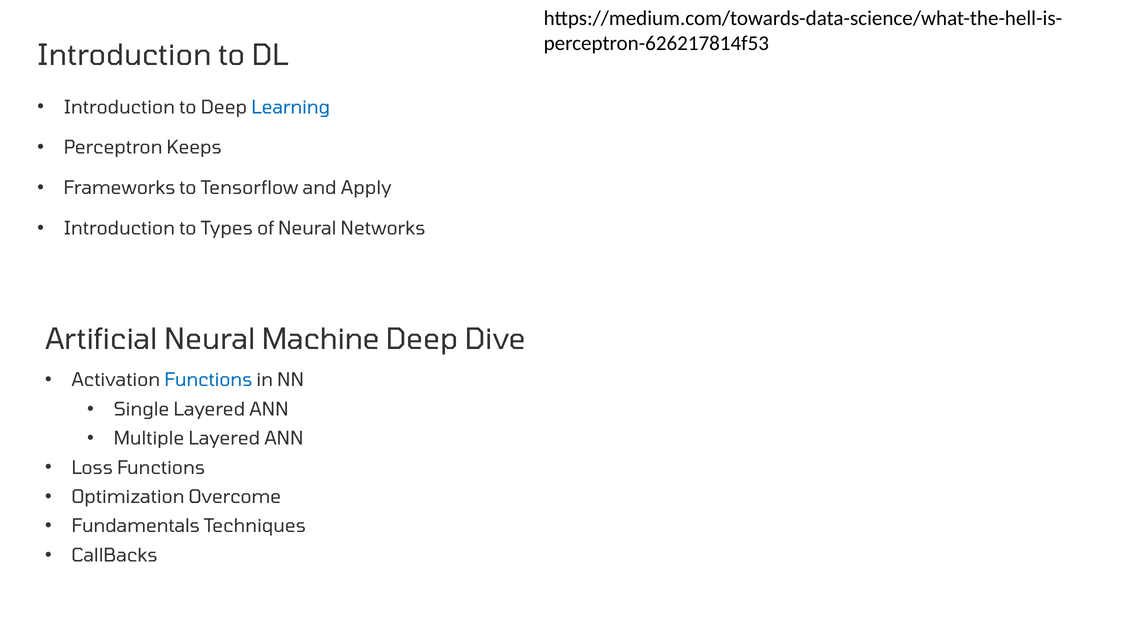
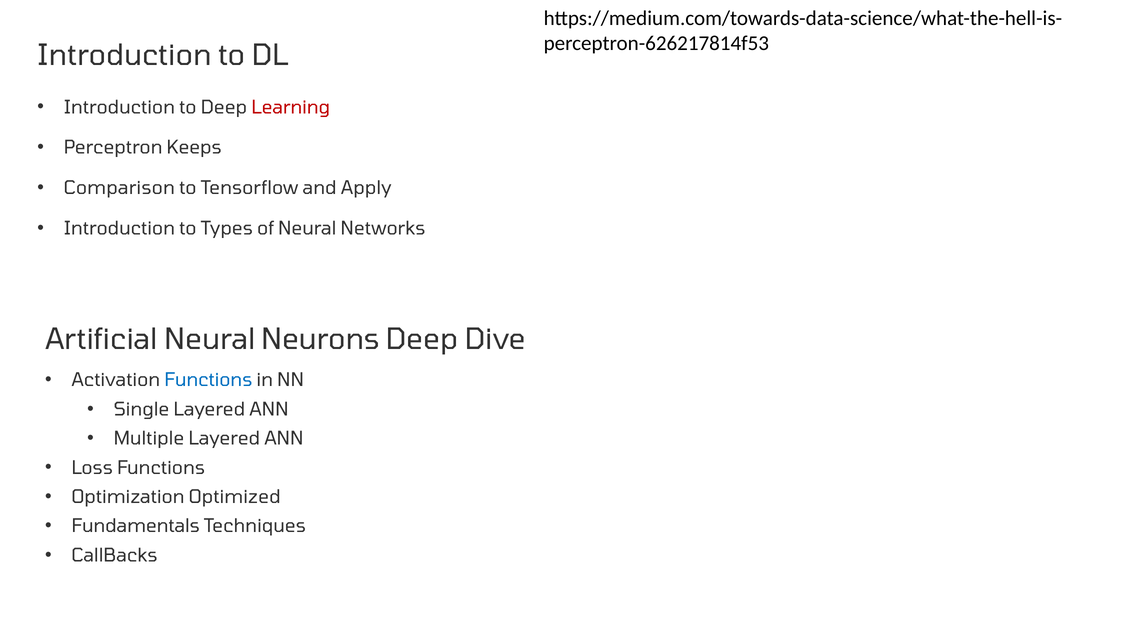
Learning colour: blue -> red
Frameworks: Frameworks -> Comparison
Machine: Machine -> Neurons
Overcome: Overcome -> Optimized
